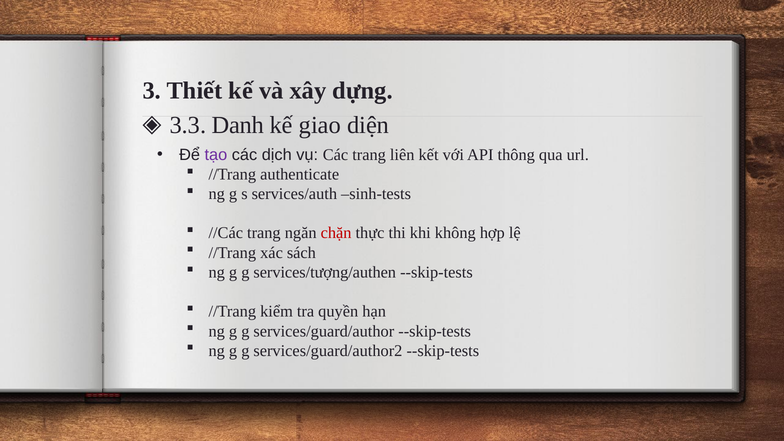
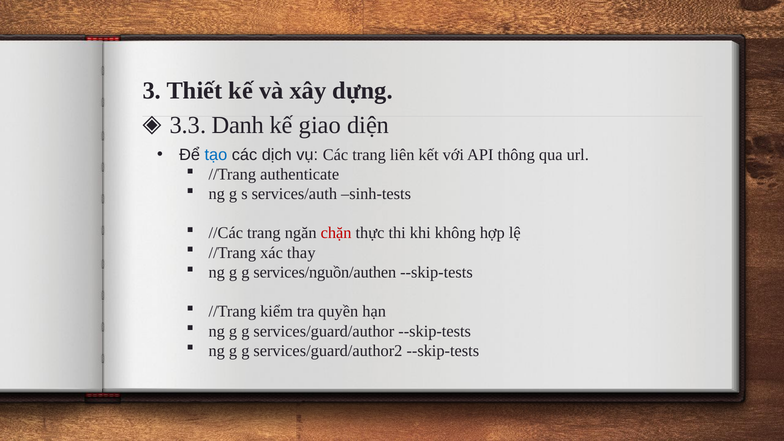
tạo colour: purple -> blue
sách: sách -> thay
services/tượng/authen: services/tượng/authen -> services/nguồn/authen
